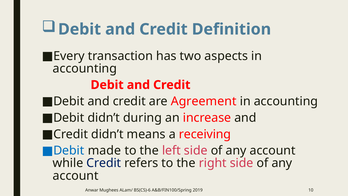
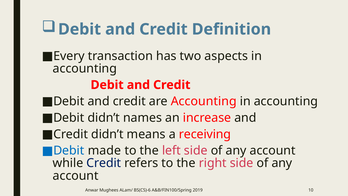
are Agreement: Agreement -> Accounting
during: during -> names
